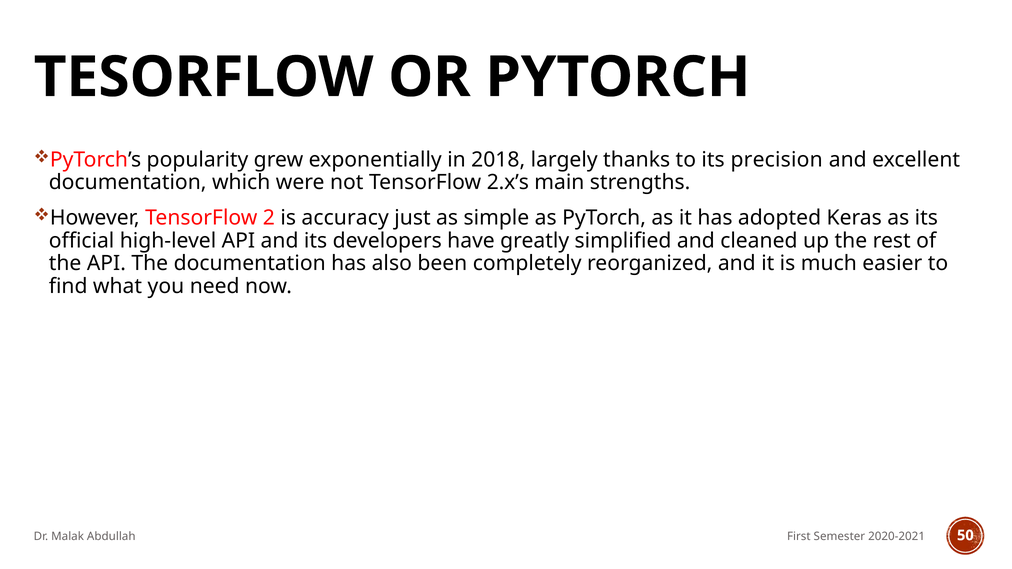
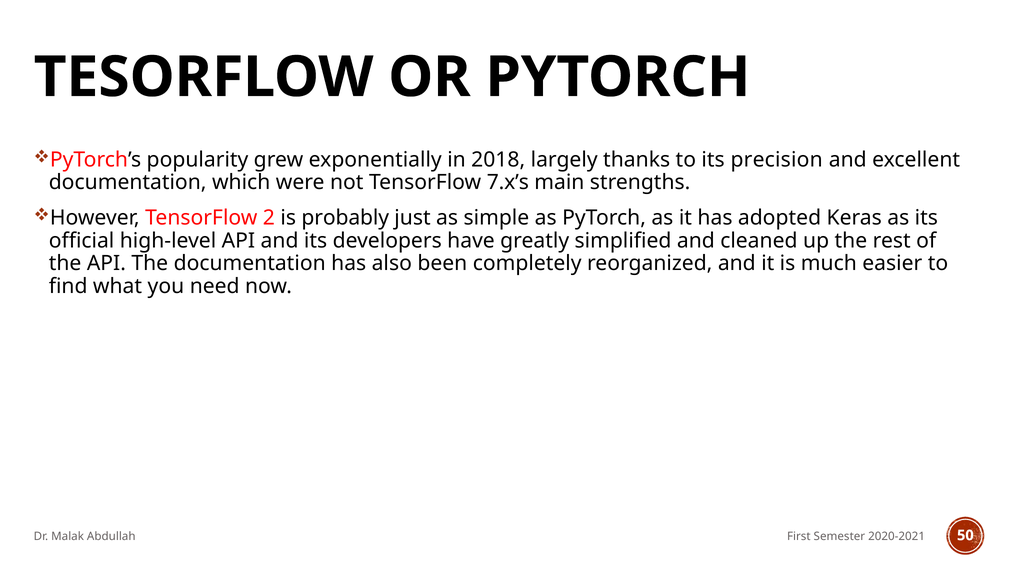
2.x’s: 2.x’s -> 7.x’s
accuracy: accuracy -> probably
